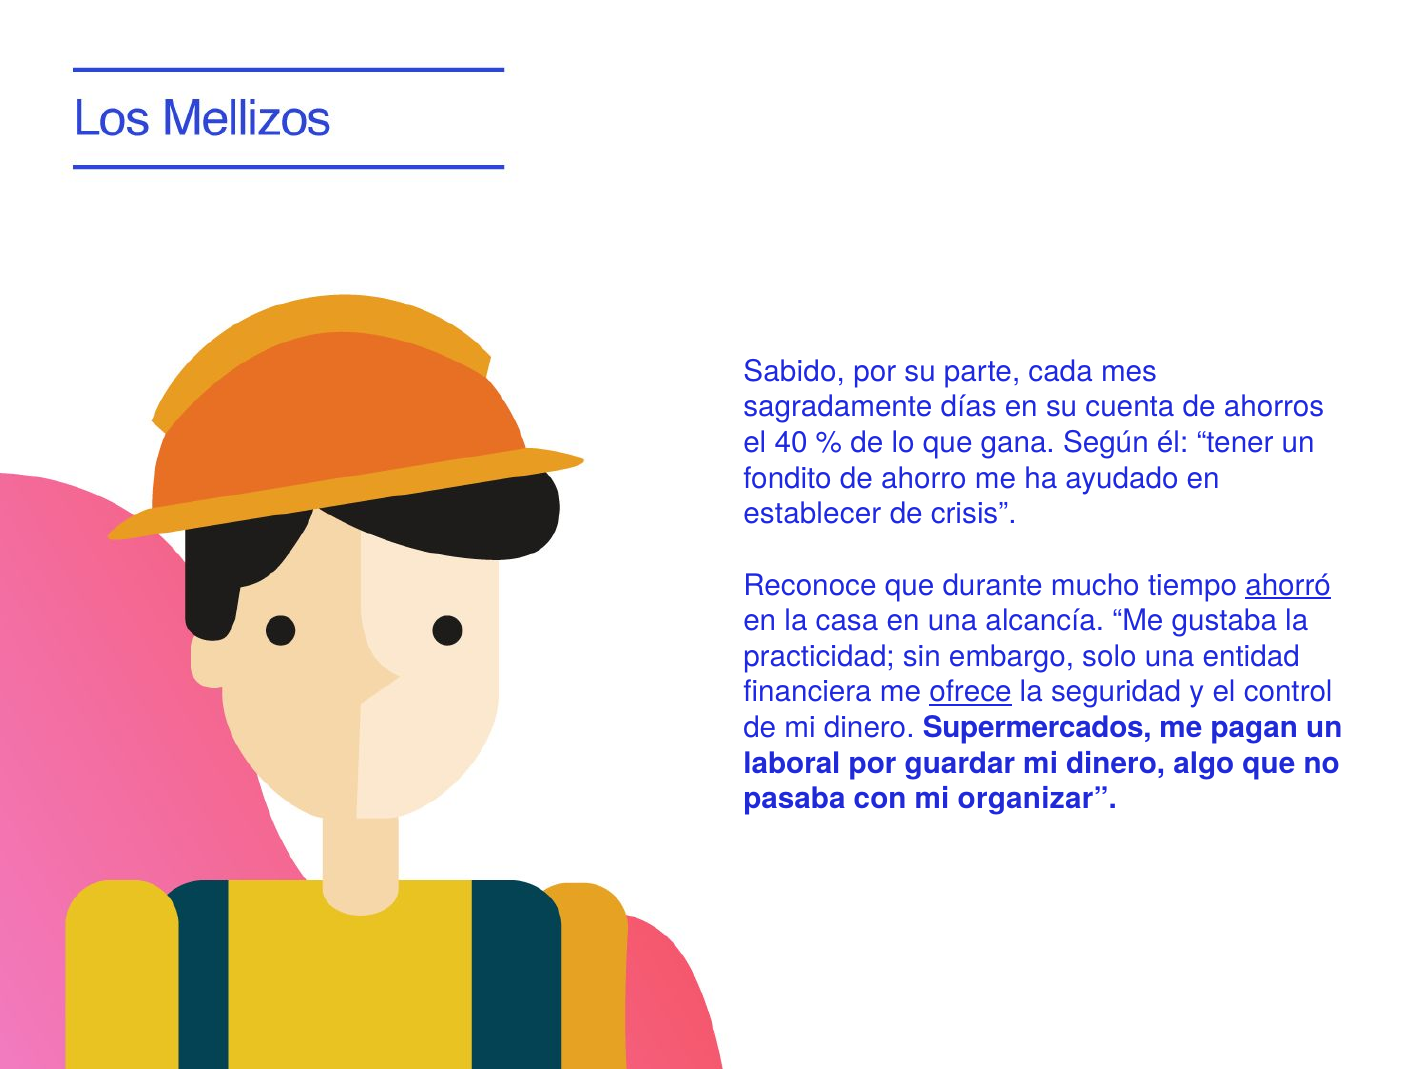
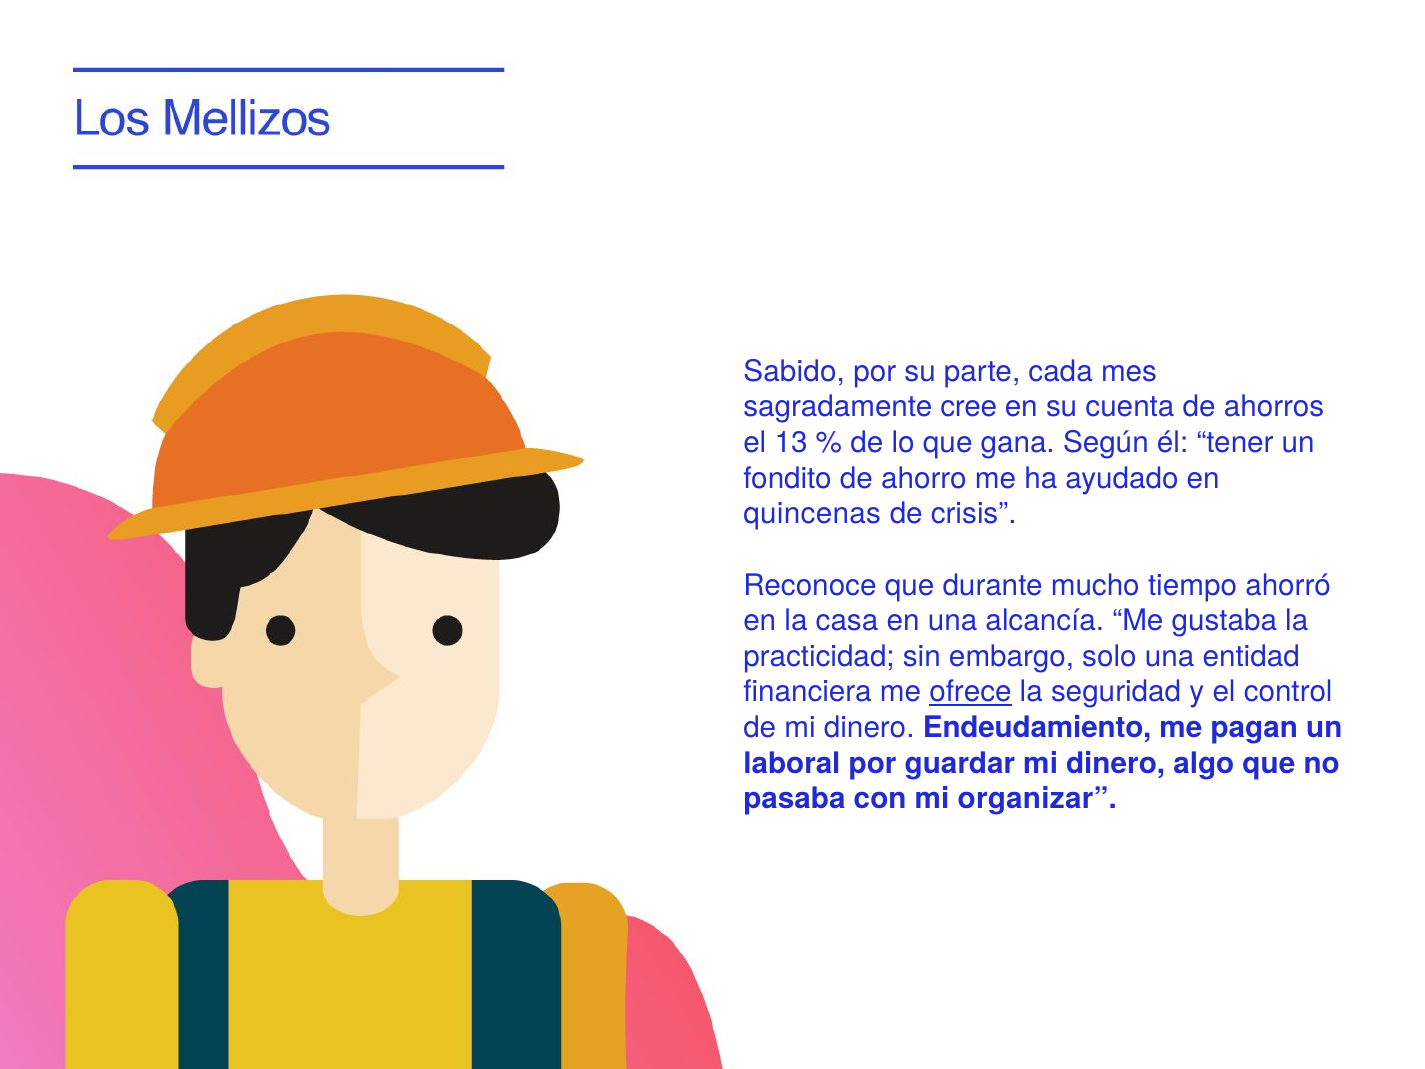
días: días -> cree
40: 40 -> 13
establecer: establecer -> quincenas
ahorró underline: present -> none
Supermercados: Supermercados -> Endeudamiento
